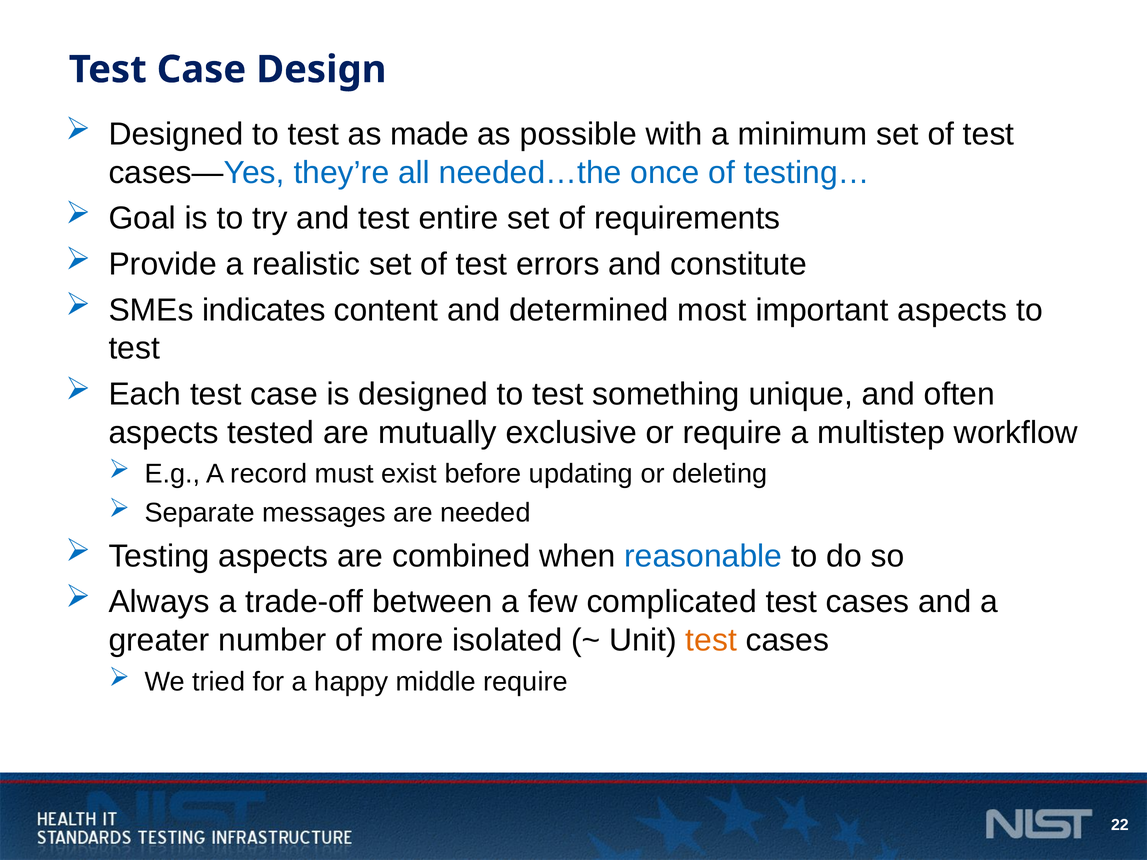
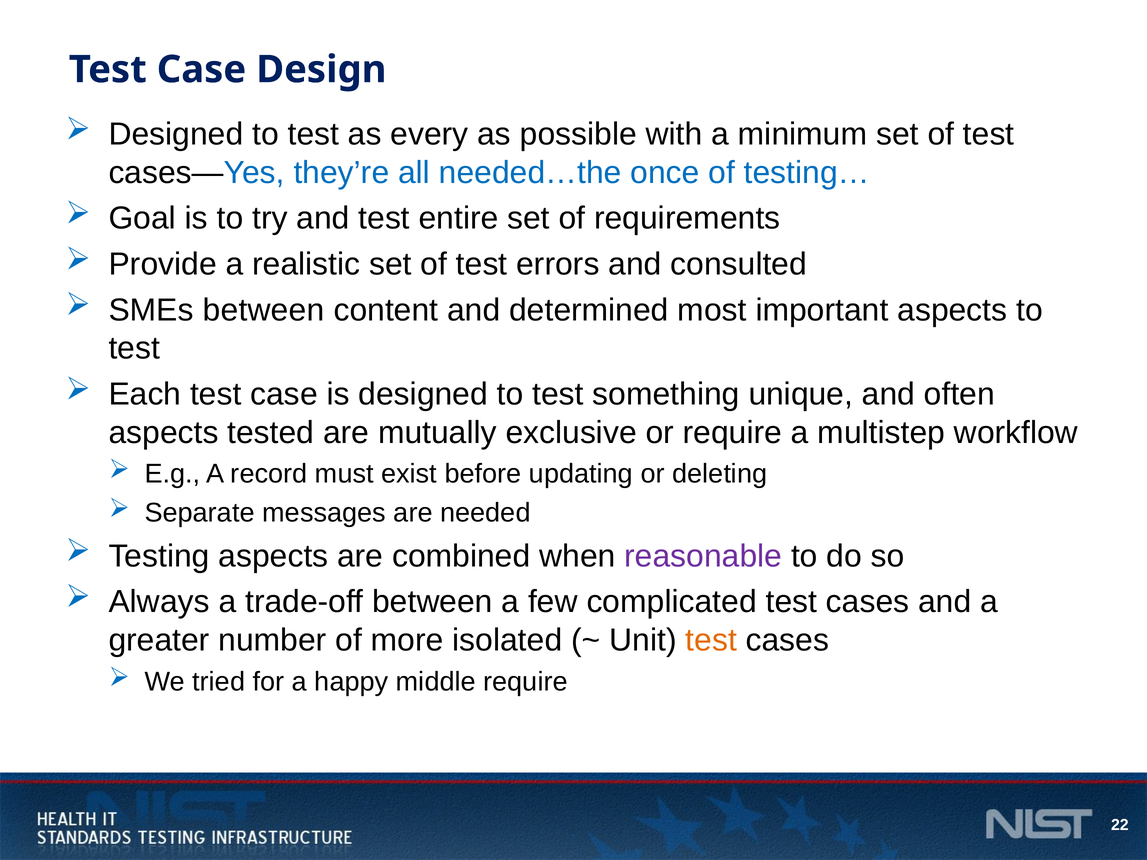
made: made -> every
constitute: constitute -> consulted
SMEs indicates: indicates -> between
reasonable colour: blue -> purple
